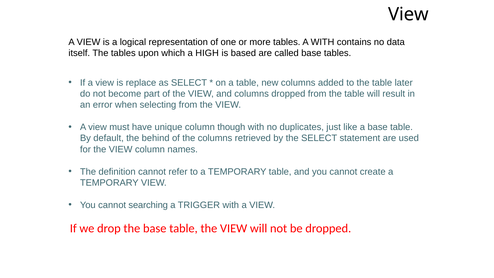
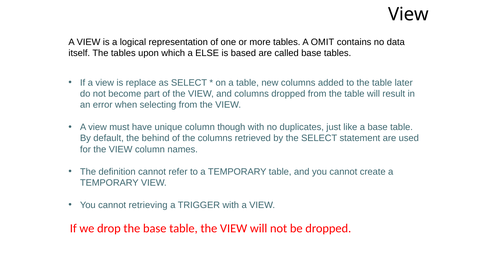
A WITH: WITH -> OMIT
HIGH: HIGH -> ELSE
searching: searching -> retrieving
